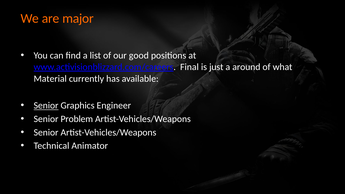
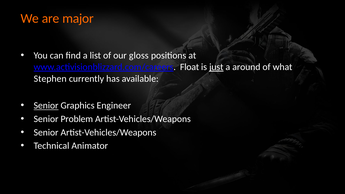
good: good -> gloss
Final: Final -> Float
just underline: none -> present
Material: Material -> Stephen
